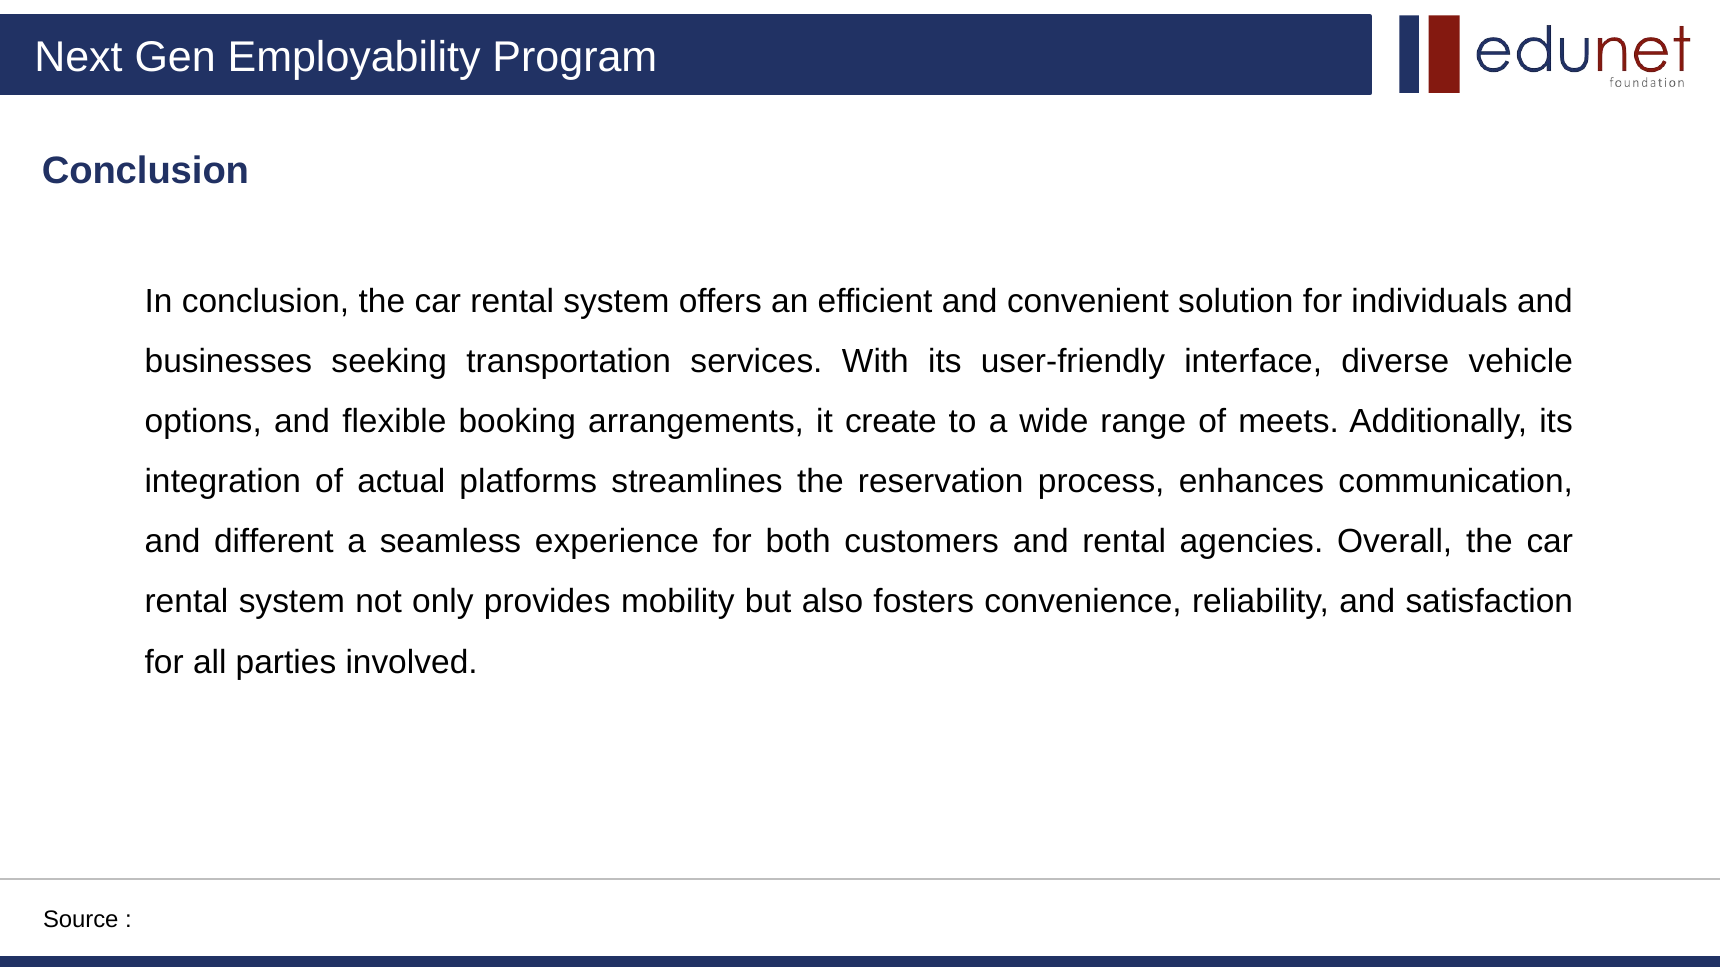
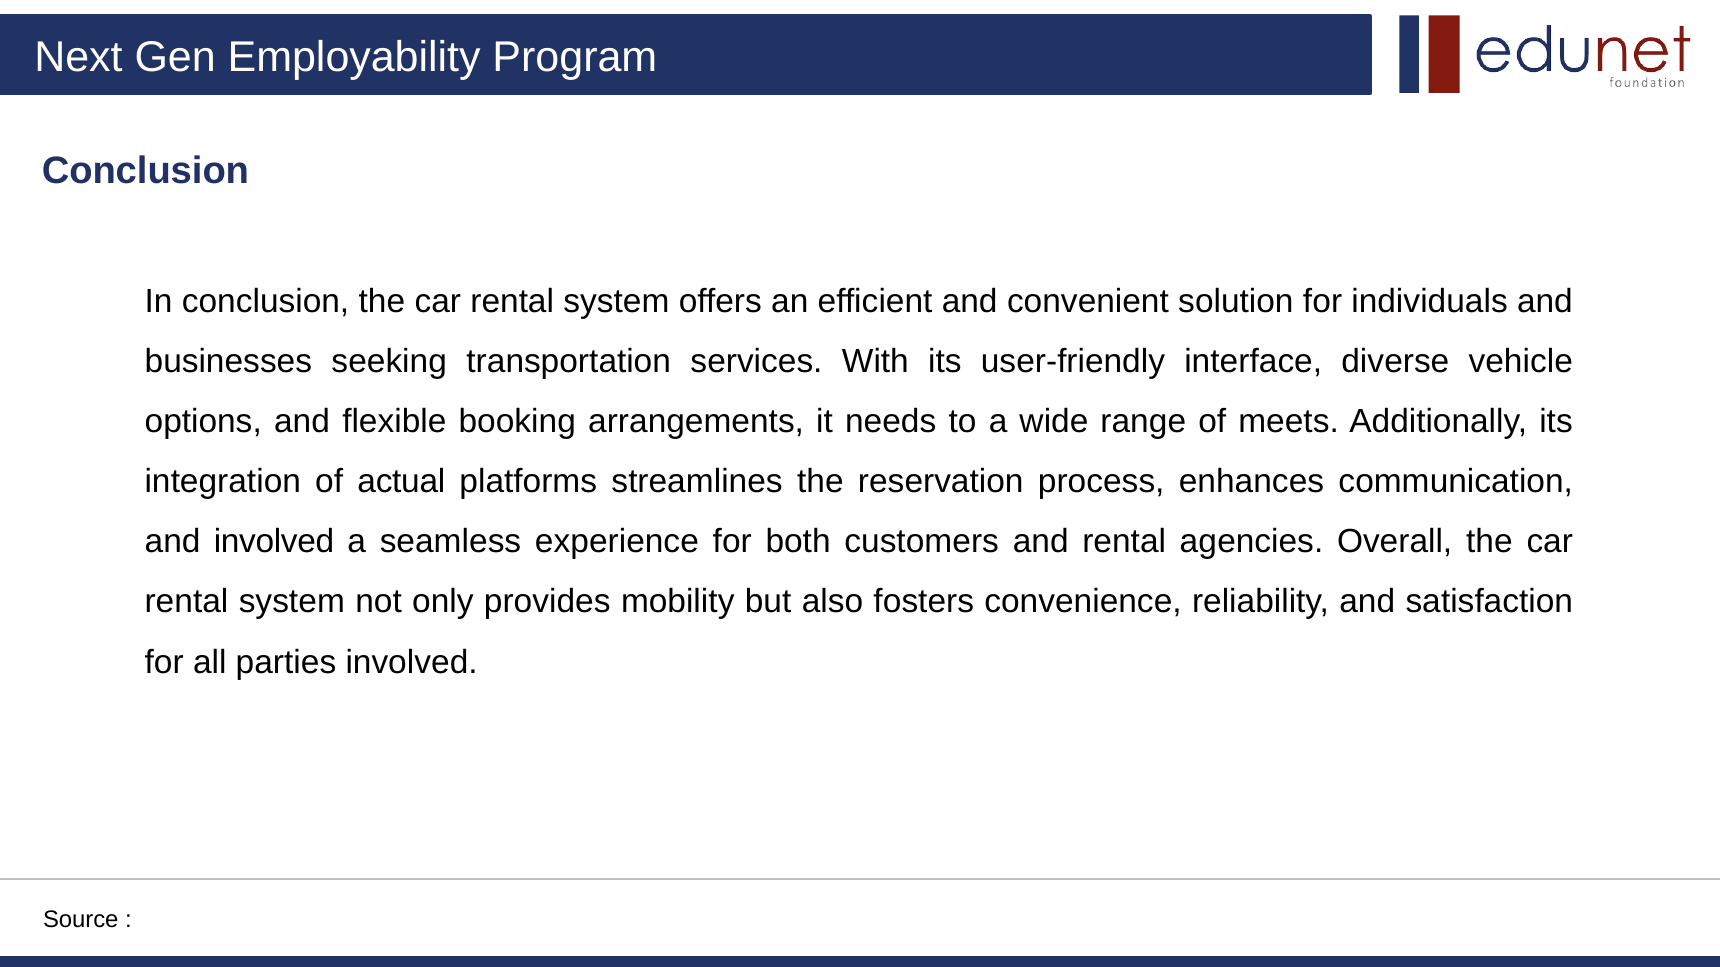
create: create -> needs
and different: different -> involved
